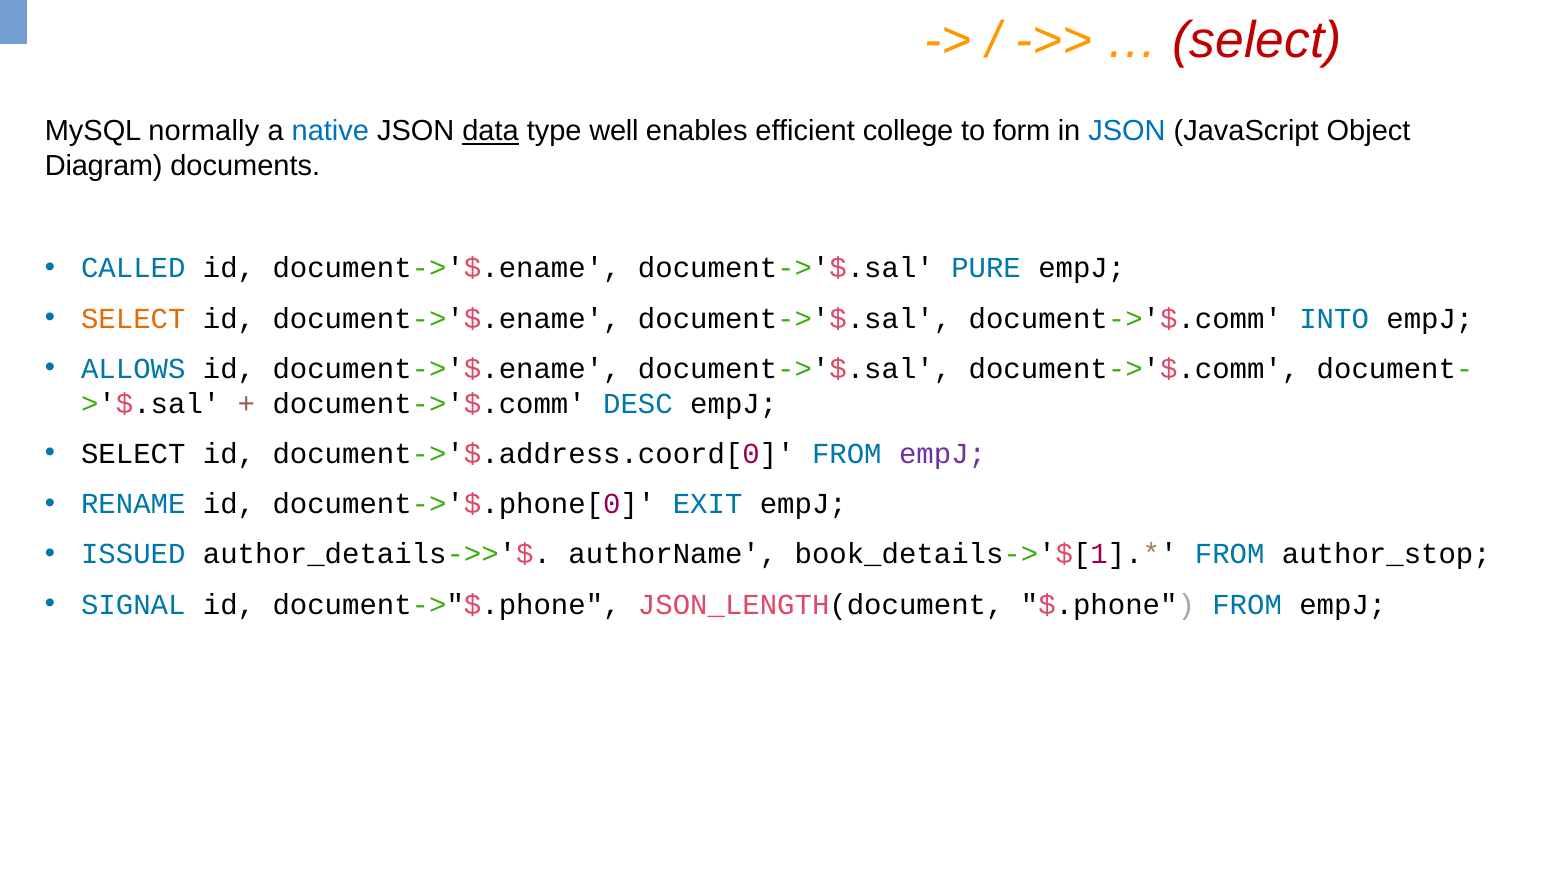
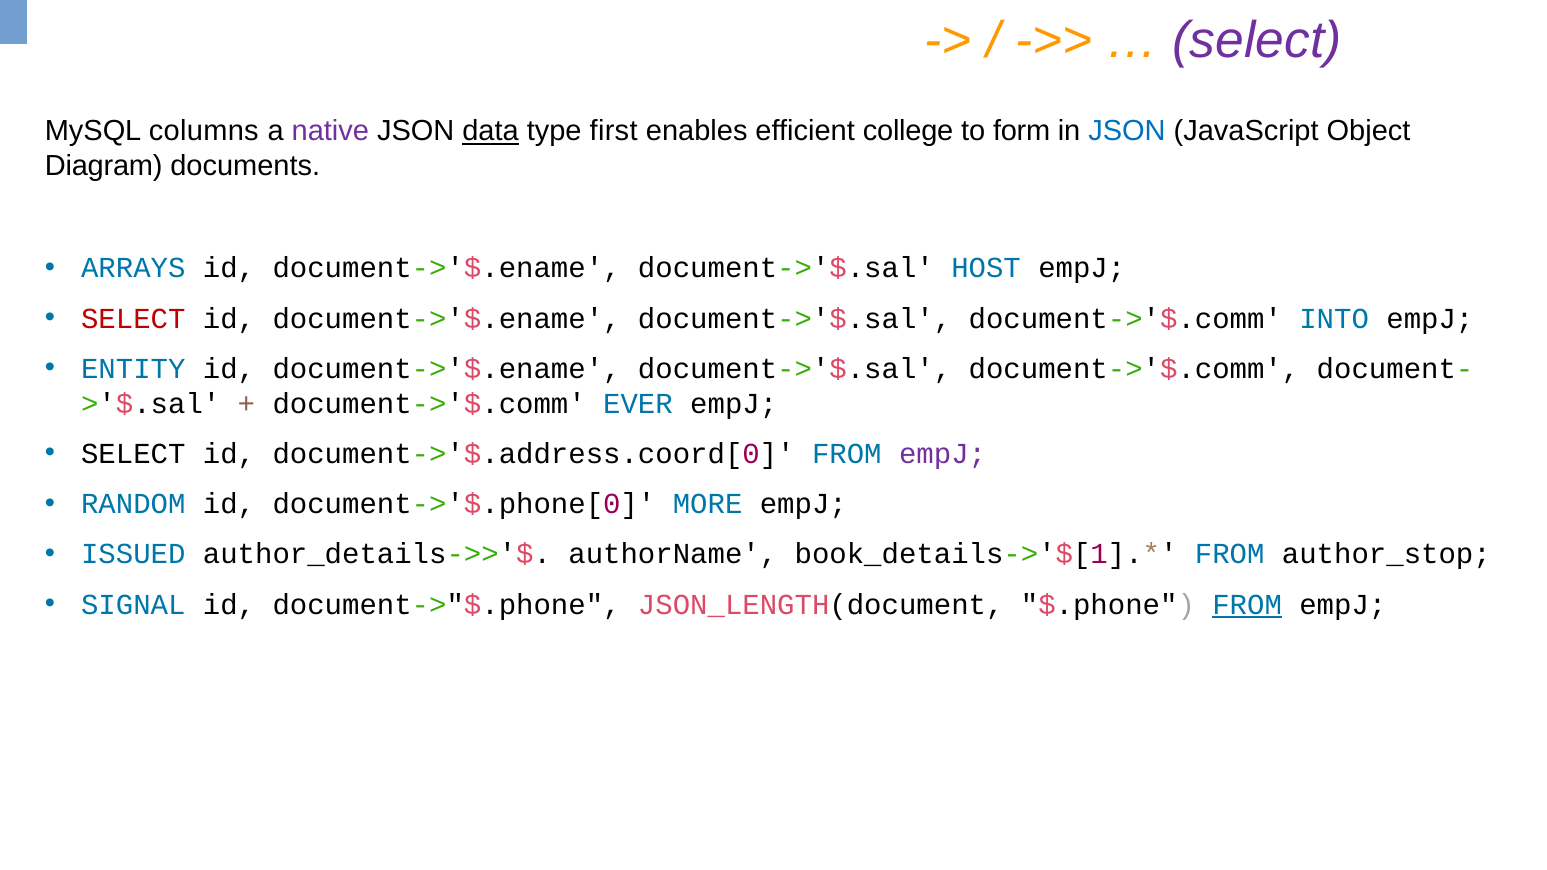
select at (1257, 40) colour: red -> purple
normally: normally -> columns
native colour: blue -> purple
well: well -> first
CALLED: CALLED -> ARRAYS
PURE: PURE -> HOST
SELECT at (133, 319) colour: orange -> red
ALLOWS: ALLOWS -> ENTITY
DESC: DESC -> EVER
RENAME: RENAME -> RANDOM
EXIT: EXIT -> MORE
FROM at (1247, 605) underline: none -> present
